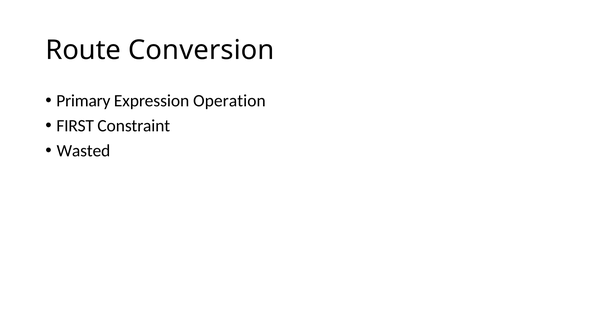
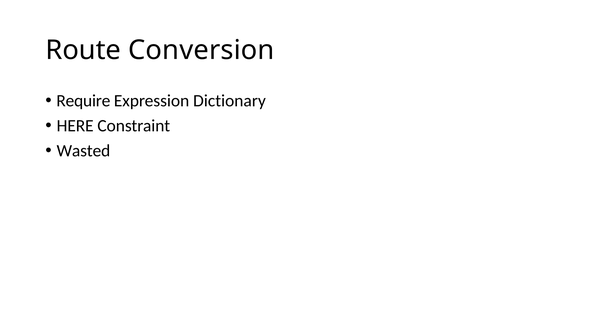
Primary: Primary -> Require
Operation: Operation -> Dictionary
FIRST: FIRST -> HERE
